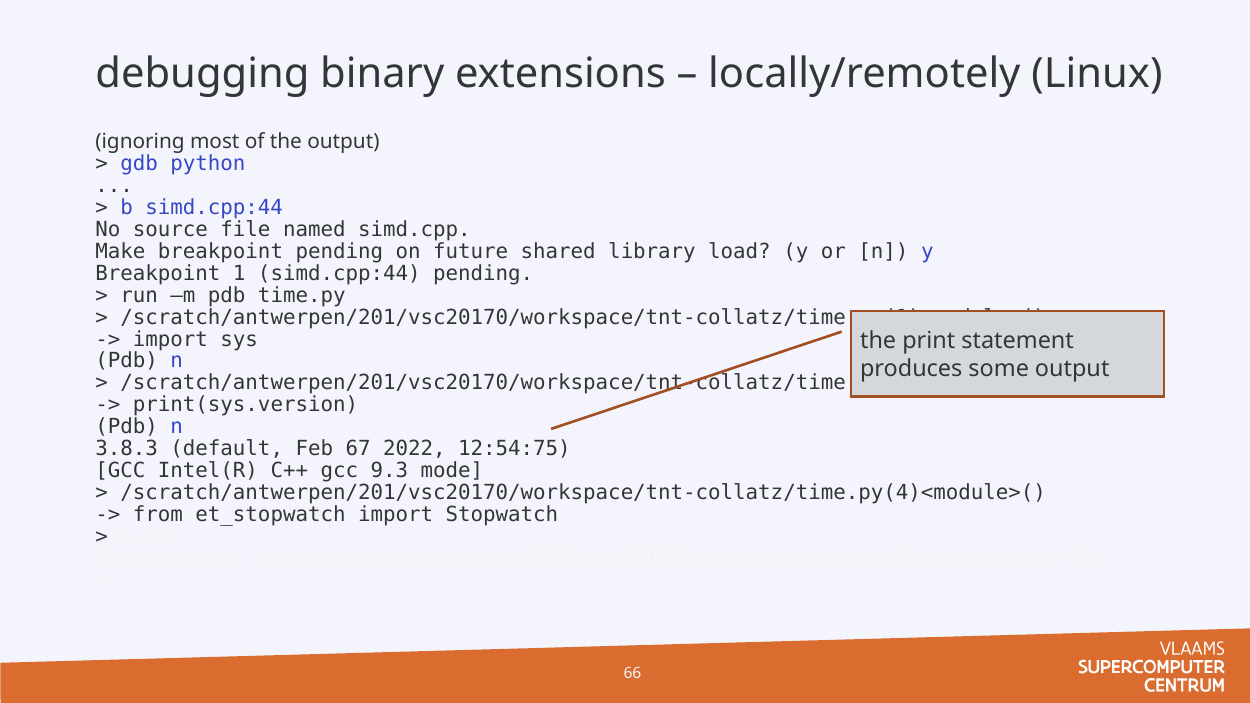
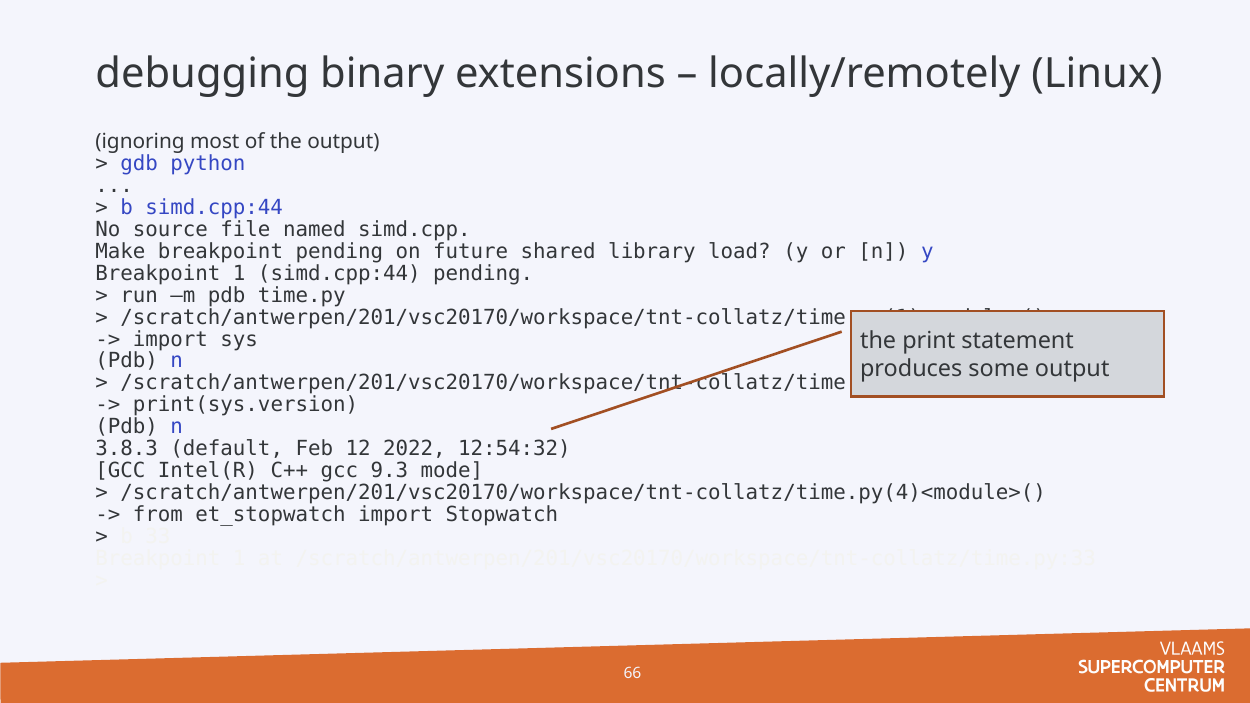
67: 67 -> 12
12:54:75: 12:54:75 -> 12:54:32
